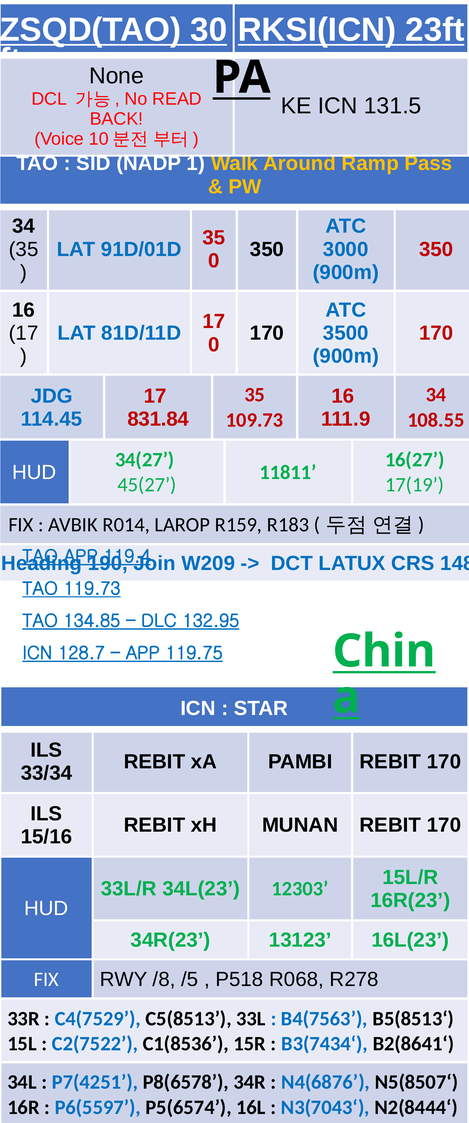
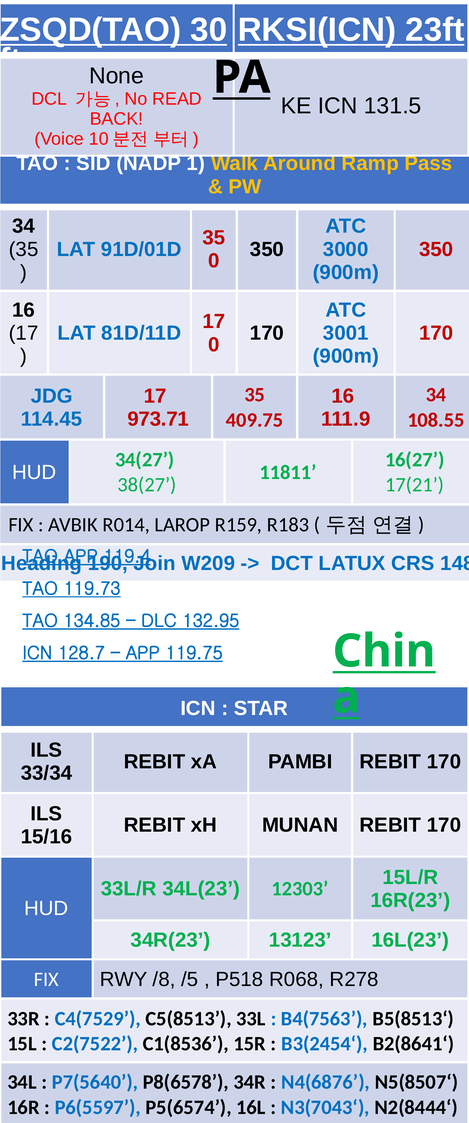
3500: 3500 -> 3001
831.84: 831.84 -> 973.71
109.73: 109.73 -> 409.75
45(27: 45(27 -> 38(27
17(19: 17(19 -> 17(21
B3(7434‘: B3(7434‘ -> B3(2454‘
P7(4251: P7(4251 -> P7(5640
